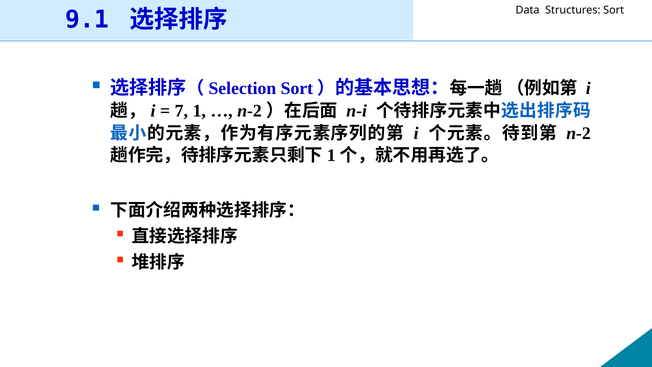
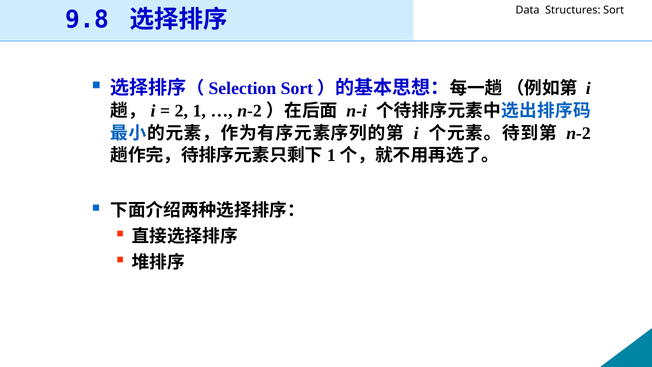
9.1: 9.1 -> 9.8
7: 7 -> 2
